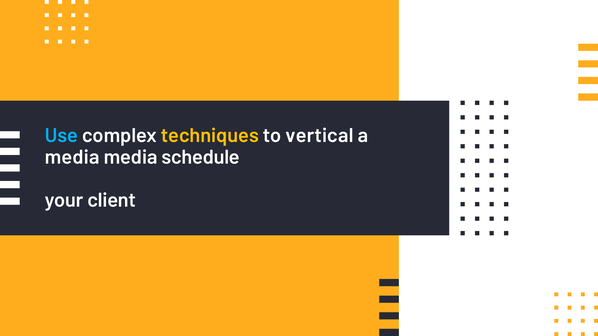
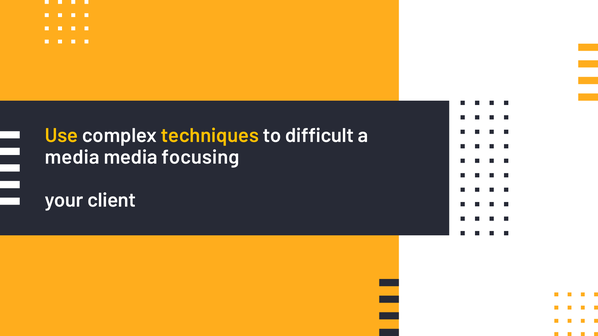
Use colour: light blue -> yellow
vertical: vertical -> difficult
schedule: schedule -> focusing
